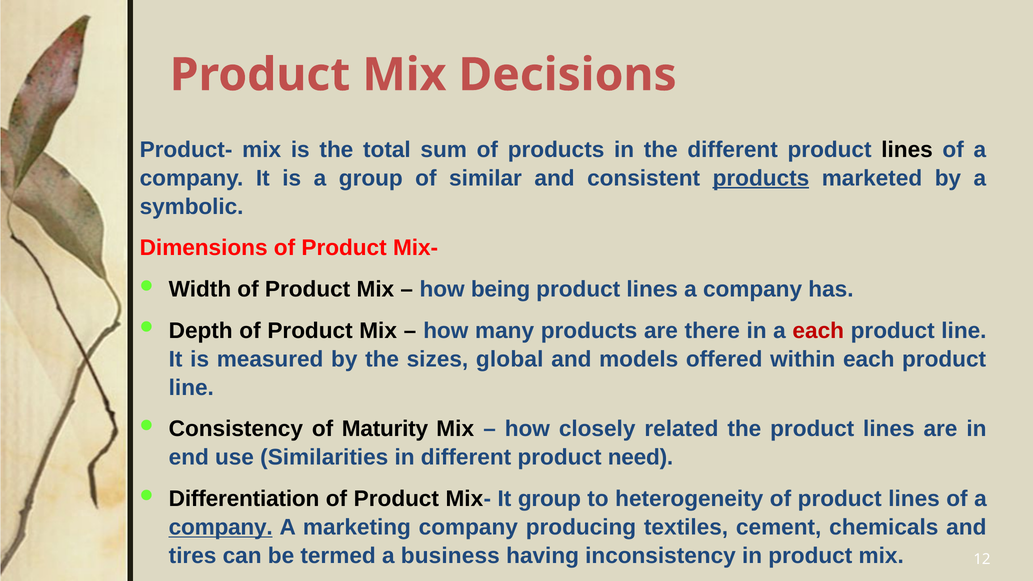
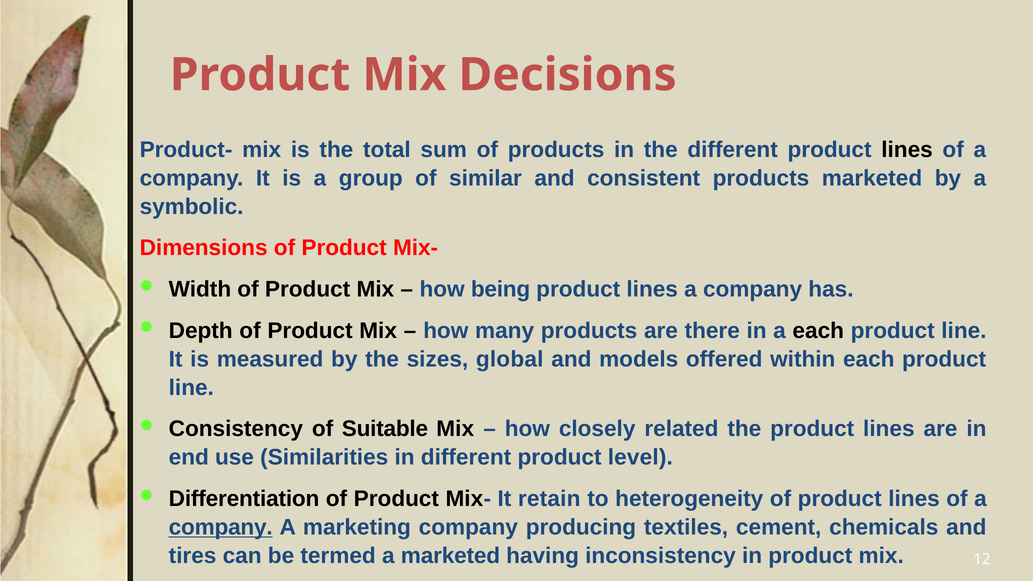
products at (761, 178) underline: present -> none
each at (818, 331) colour: red -> black
Maturity: Maturity -> Suitable
need: need -> level
It group: group -> retain
a business: business -> marketed
